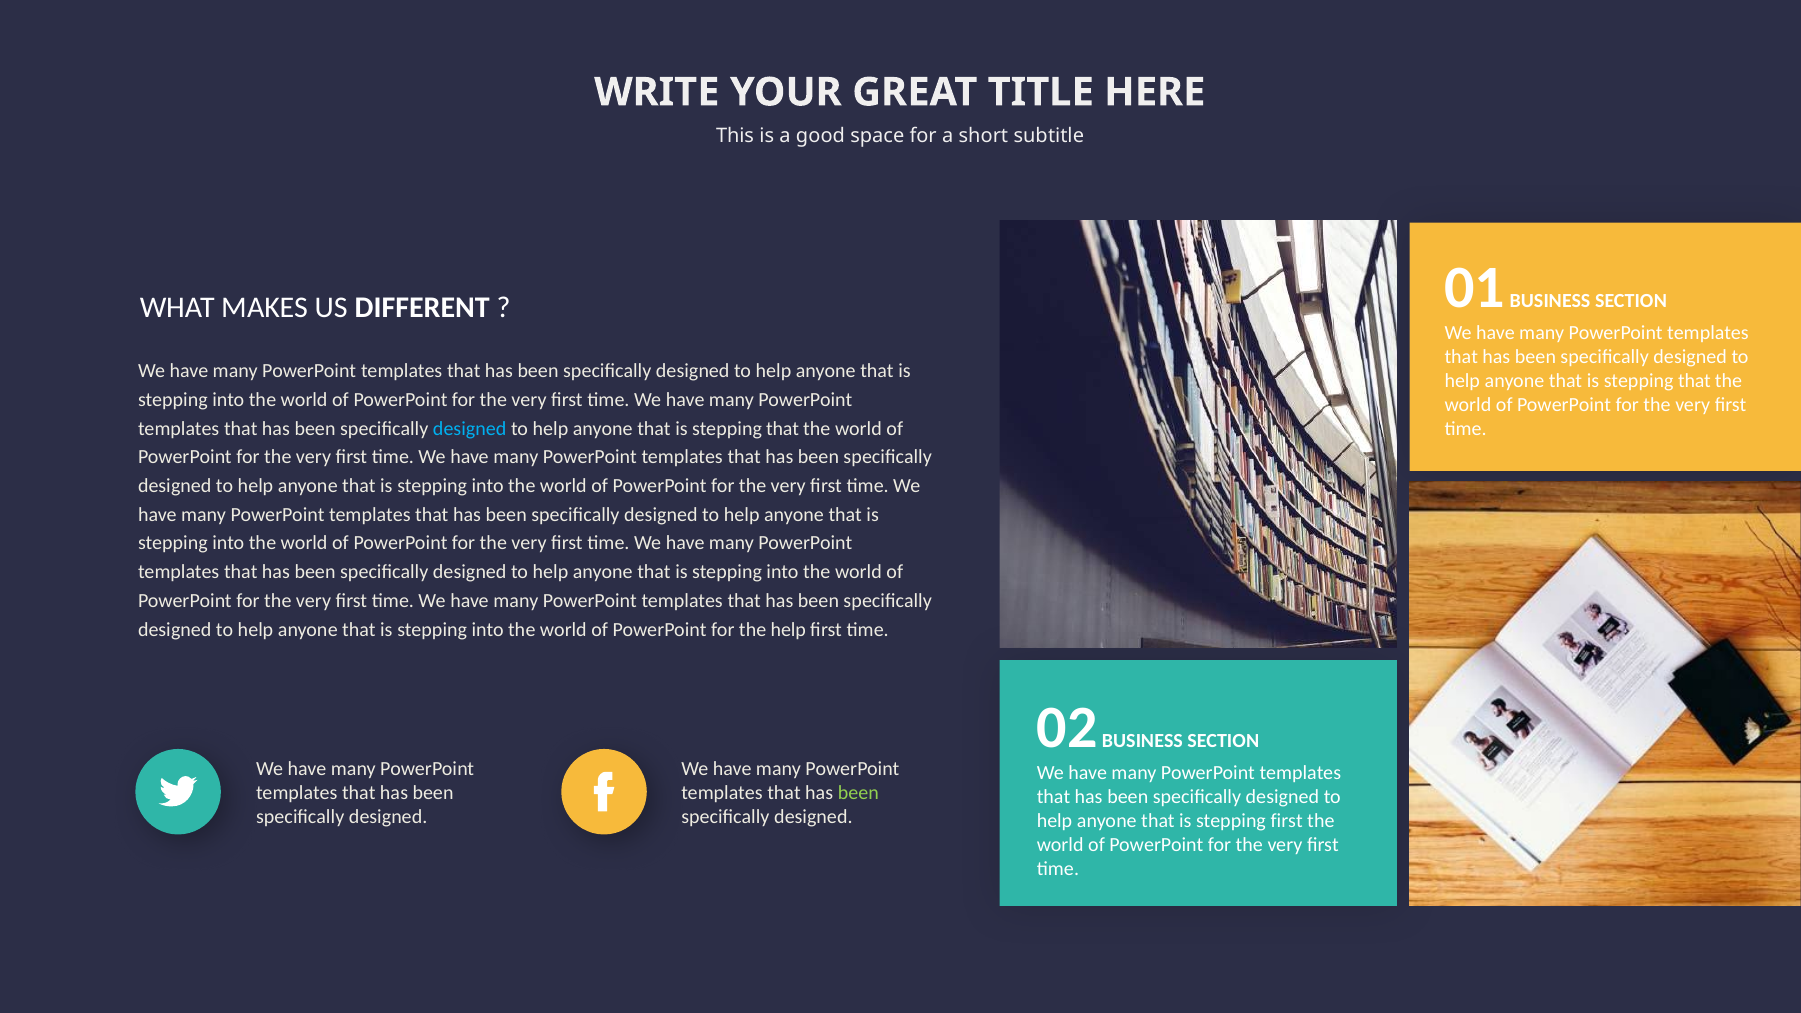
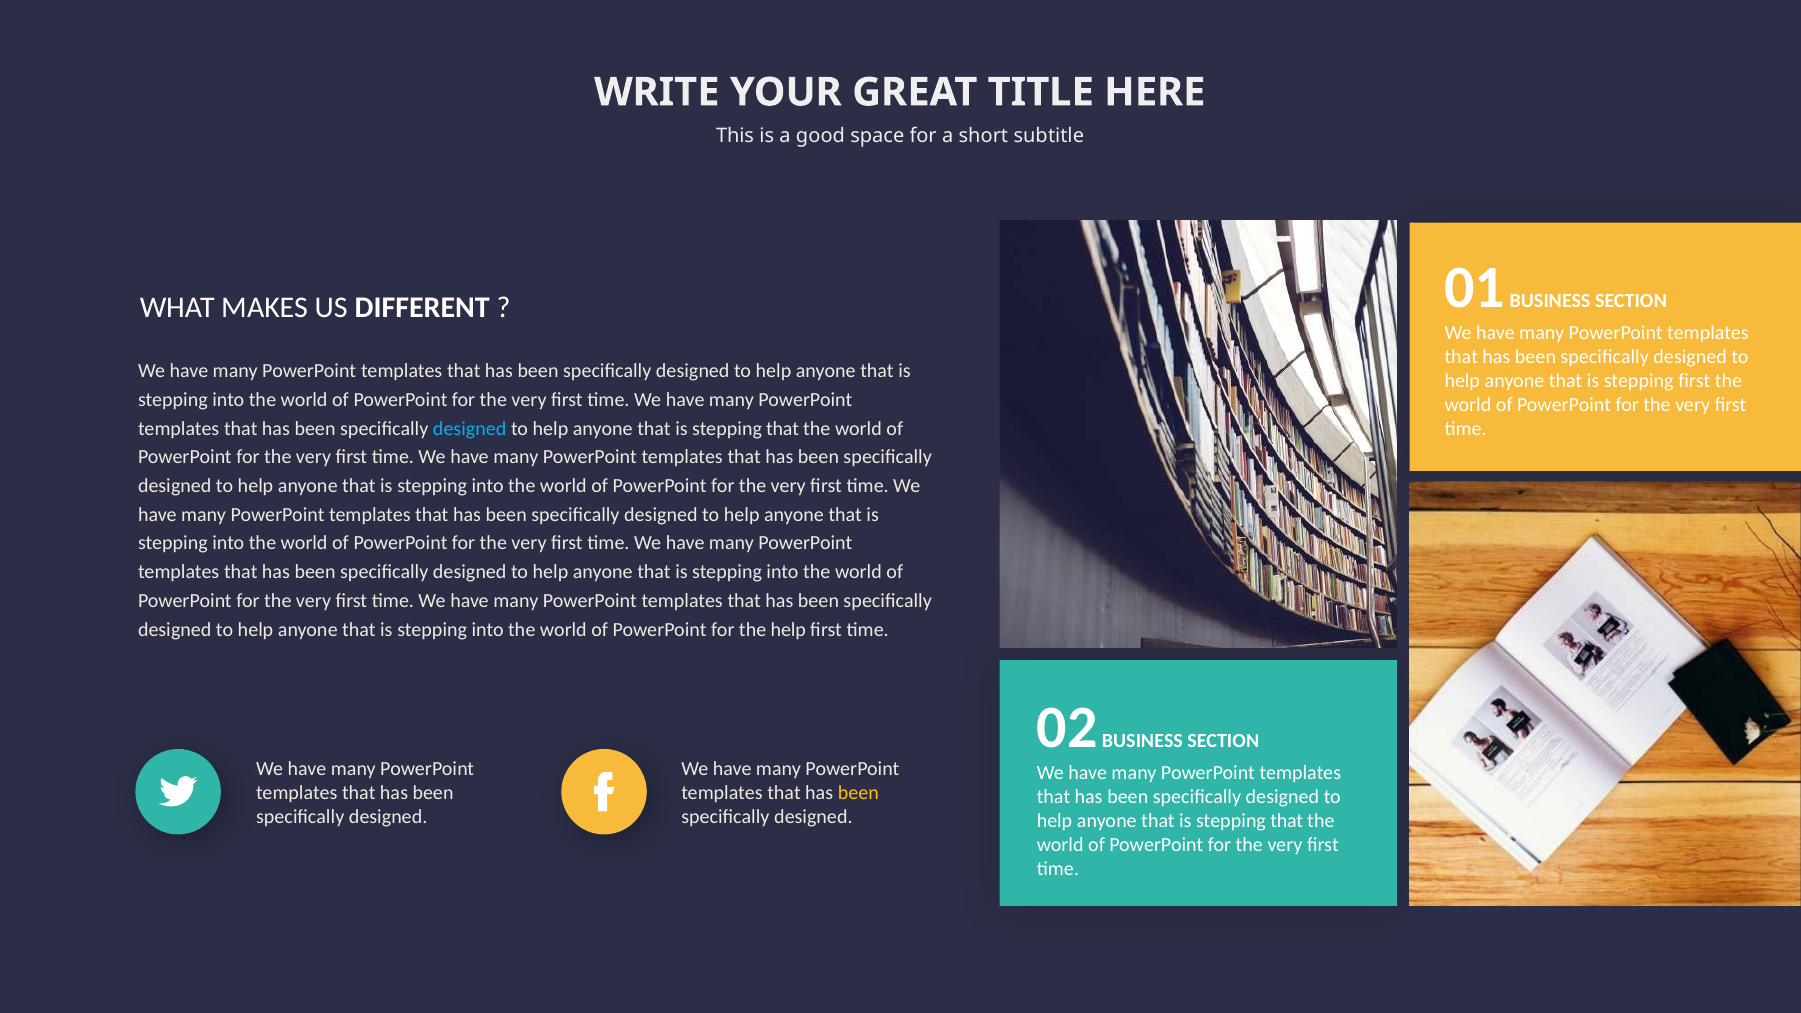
that at (1694, 381): that -> first
been at (858, 793) colour: light green -> yellow
first at (1287, 821): first -> that
